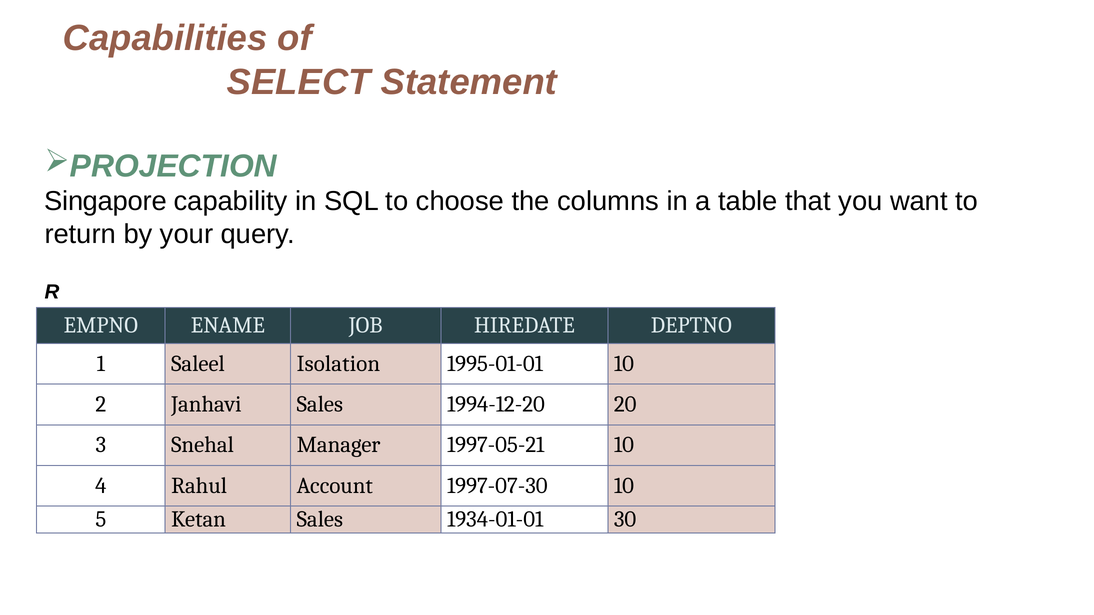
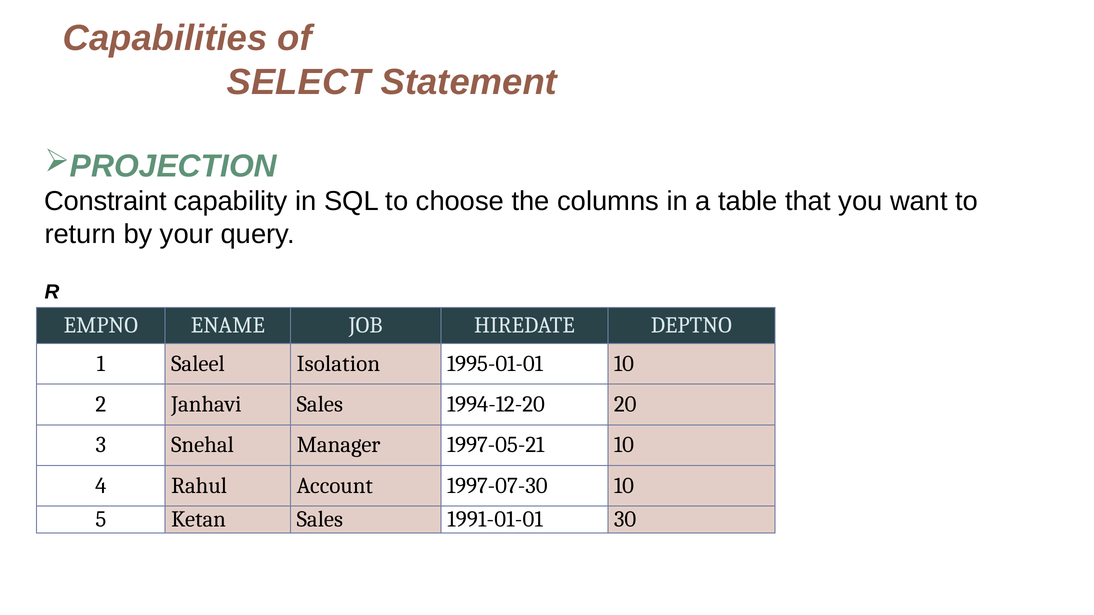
Singapore: Singapore -> Constraint
1934-01-01: 1934-01-01 -> 1991-01-01
